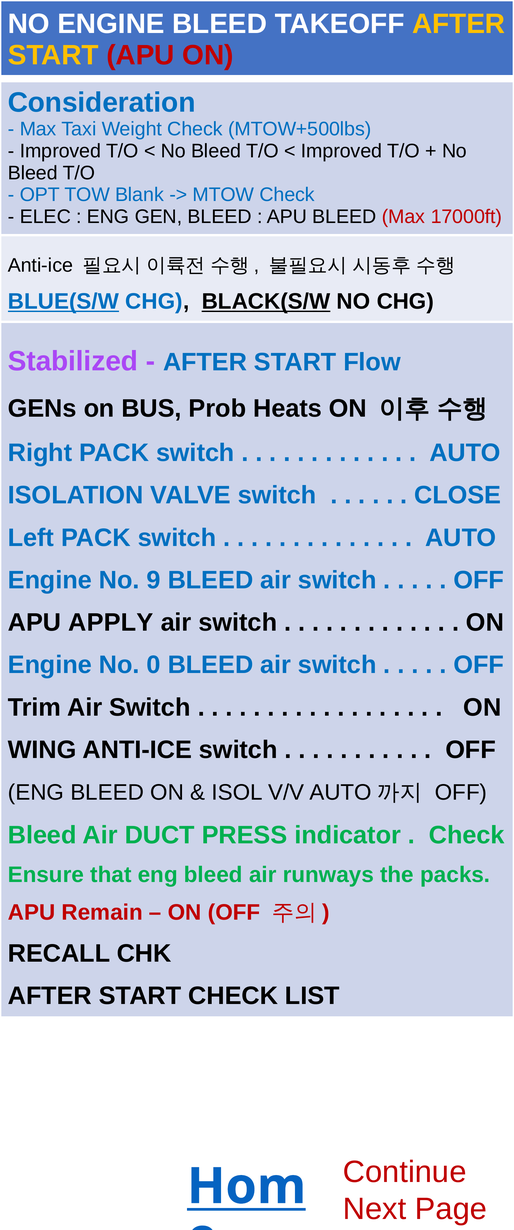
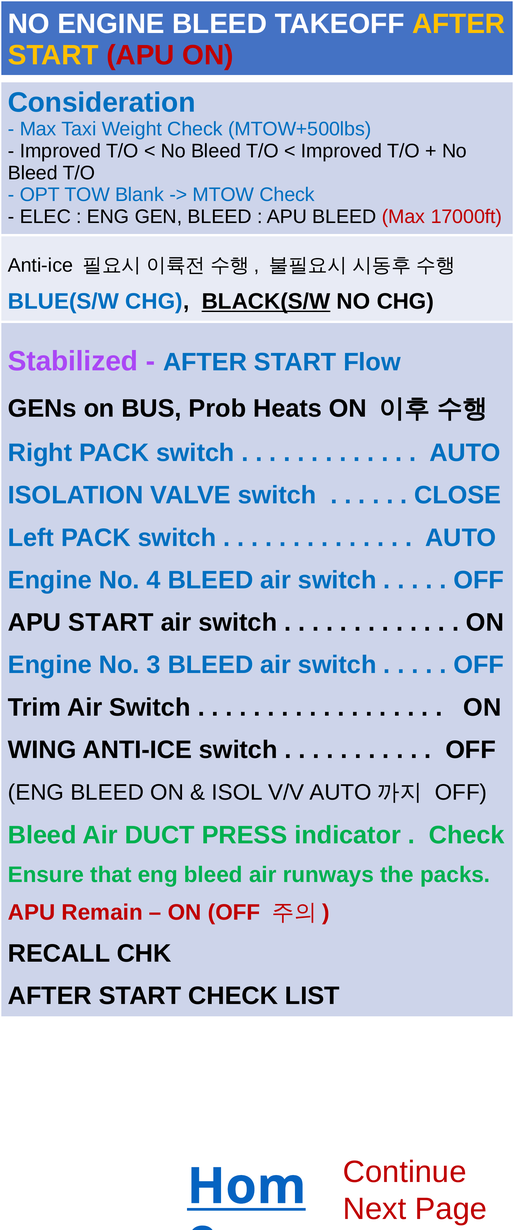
BLUE(S/W underline: present -> none
9: 9 -> 4
APU APPLY: APPLY -> START
0: 0 -> 3
